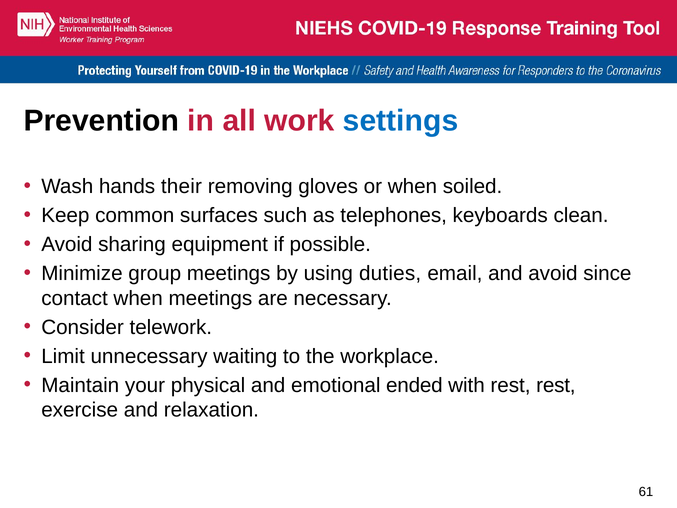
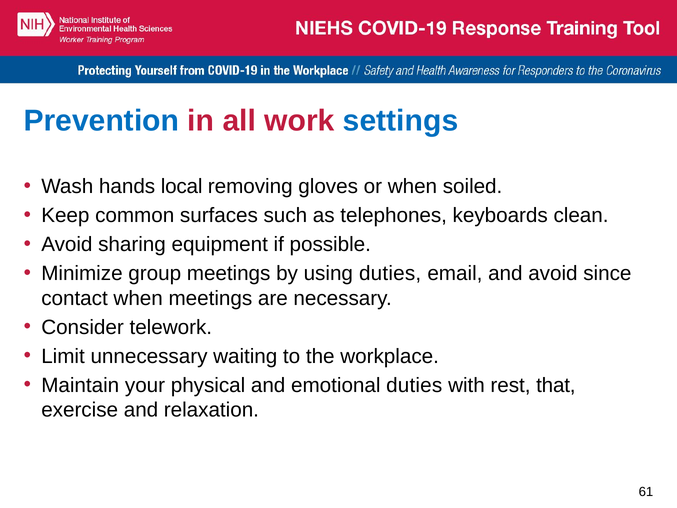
Prevention colour: black -> blue
their: their -> local
emotional ended: ended -> duties
rest rest: rest -> that
